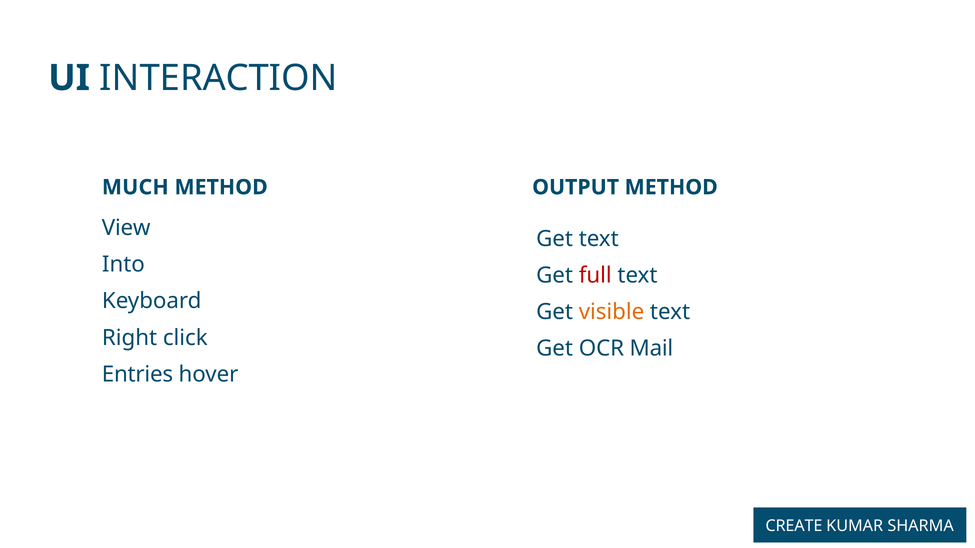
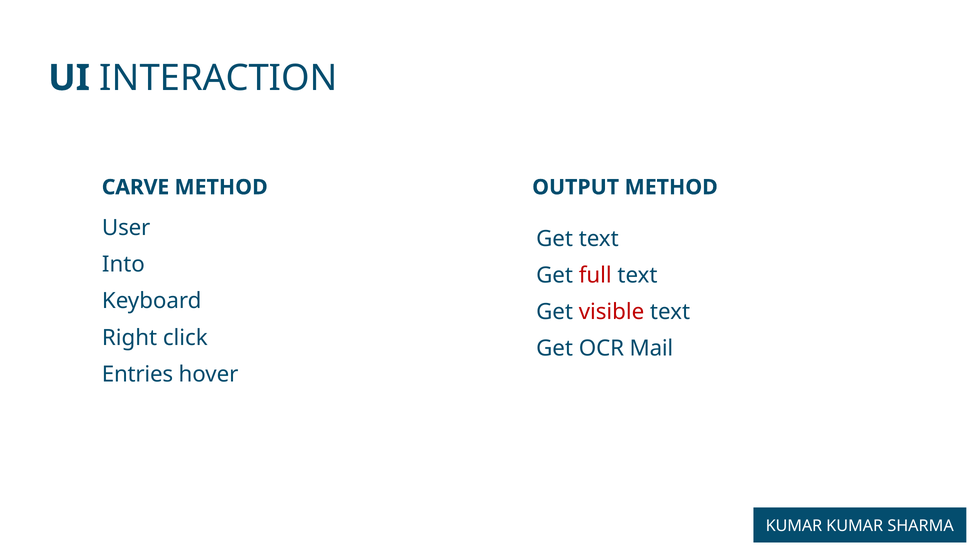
MUCH: MUCH -> CARVE
View: View -> User
visible colour: orange -> red
CREATE at (794, 526): CREATE -> KUMAR
